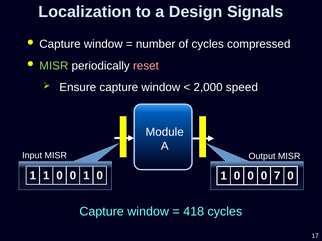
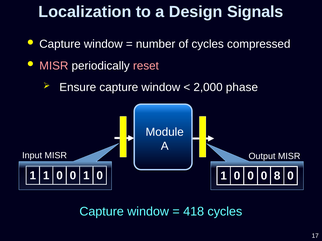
MISR at (54, 66) colour: light green -> pink
speed: speed -> phase
7: 7 -> 8
